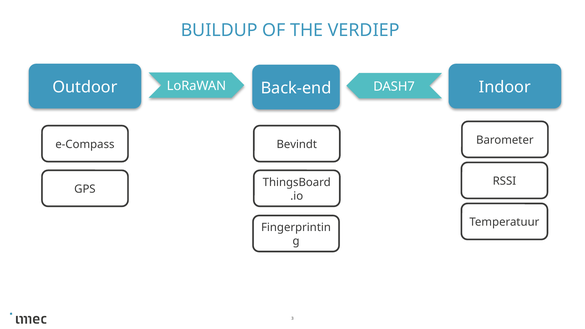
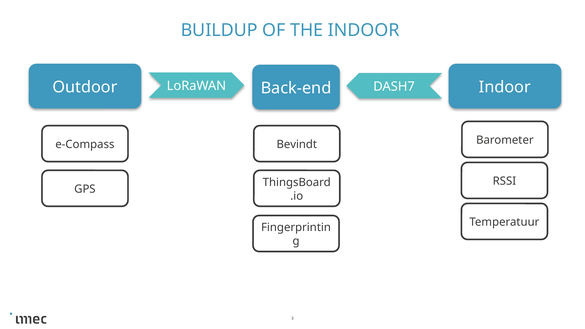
THE VERDIEP: VERDIEP -> INDOOR
